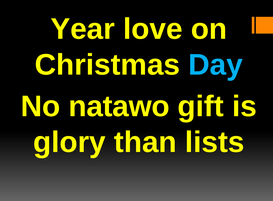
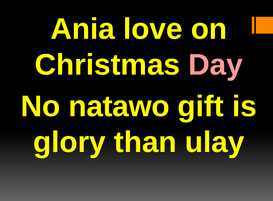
Year: Year -> Ania
Day colour: light blue -> pink
lists: lists -> ulay
